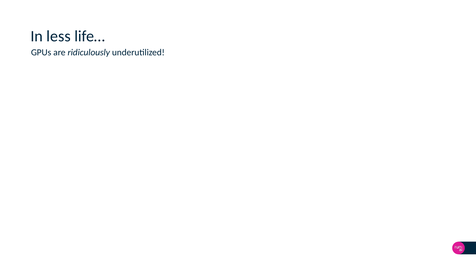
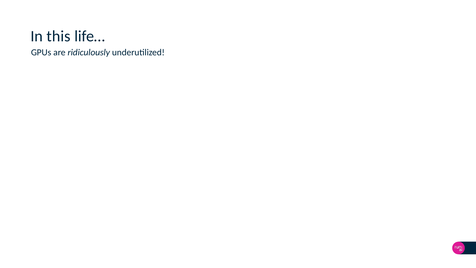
less: less -> this
